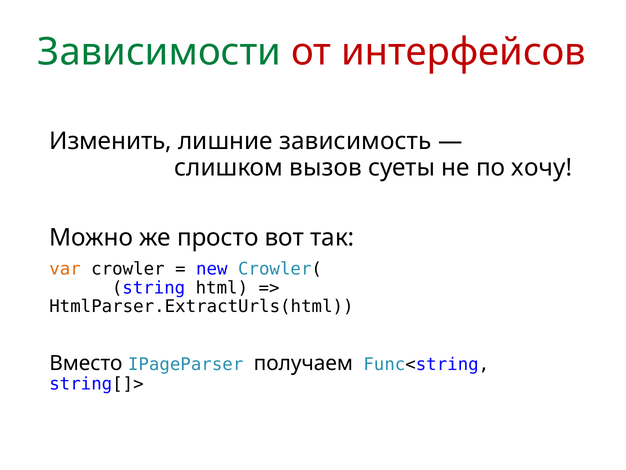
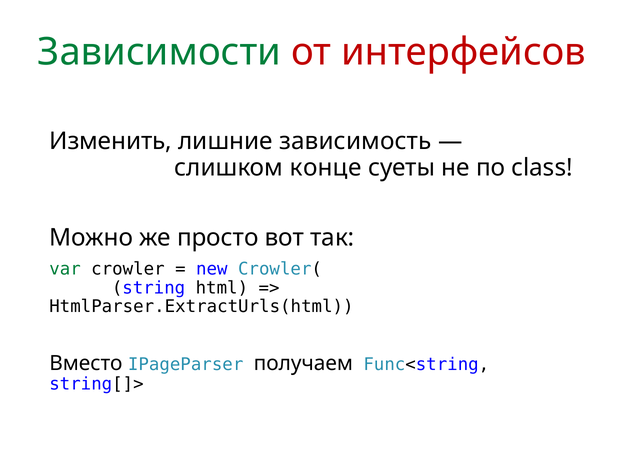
вызов: вызов -> конце
хочу: хочу -> class
var colour: orange -> green
